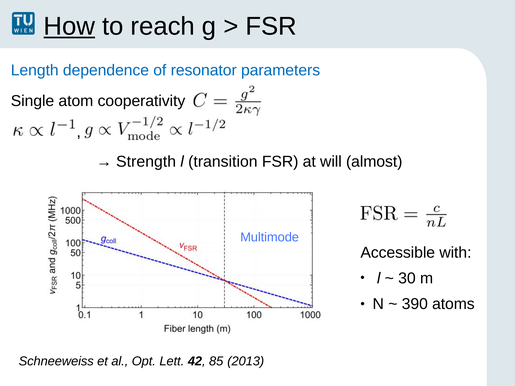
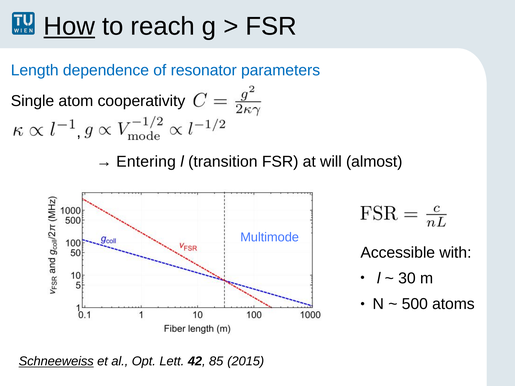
Strength: Strength -> Entering
390: 390 -> 500
Schneeweiss underline: none -> present
2013: 2013 -> 2015
